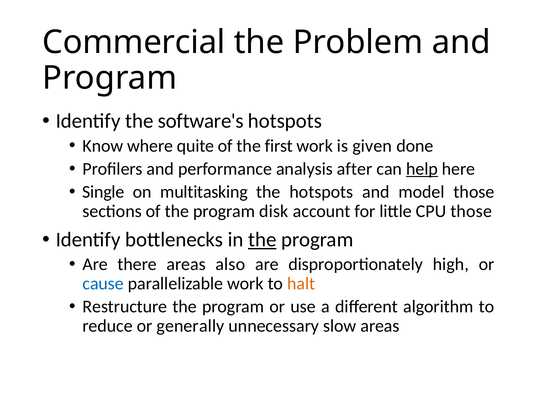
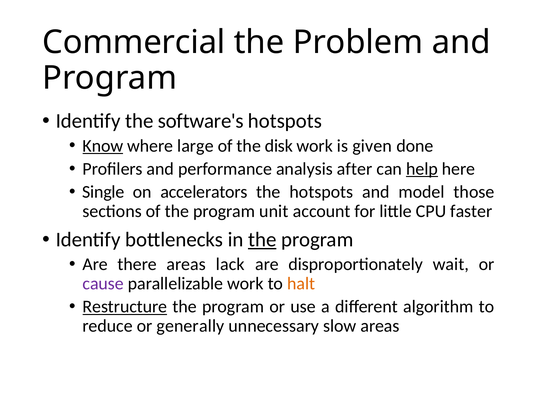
Know underline: none -> present
quite: quite -> large
first: first -> disk
multitasking: multitasking -> accelerators
disk: disk -> unit
CPU those: those -> faster
also: also -> lack
high: high -> wait
cause colour: blue -> purple
Restructure underline: none -> present
